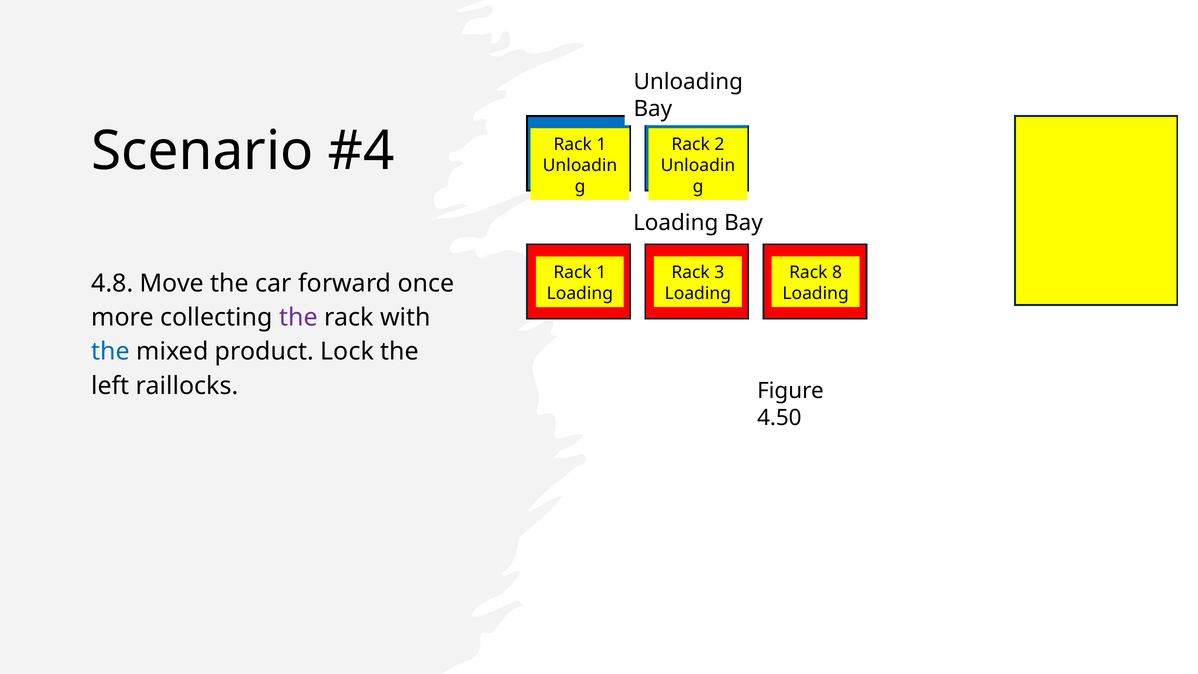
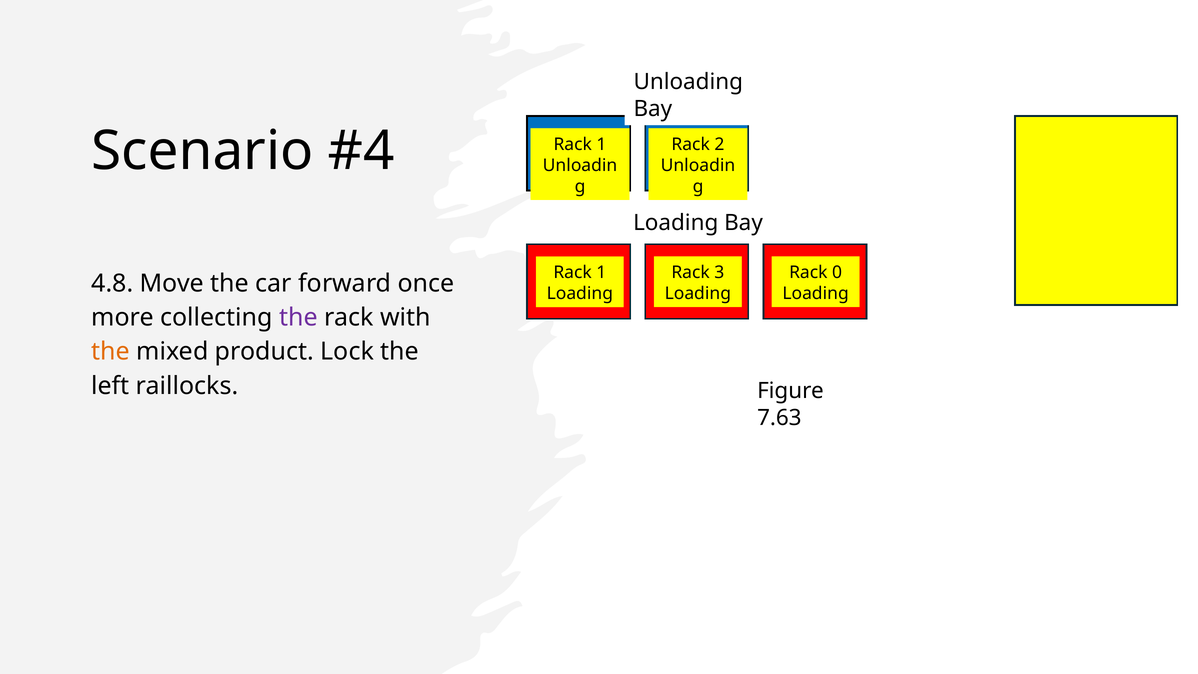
8: 8 -> 0
the at (111, 352) colour: blue -> orange
4.50: 4.50 -> 7.63
